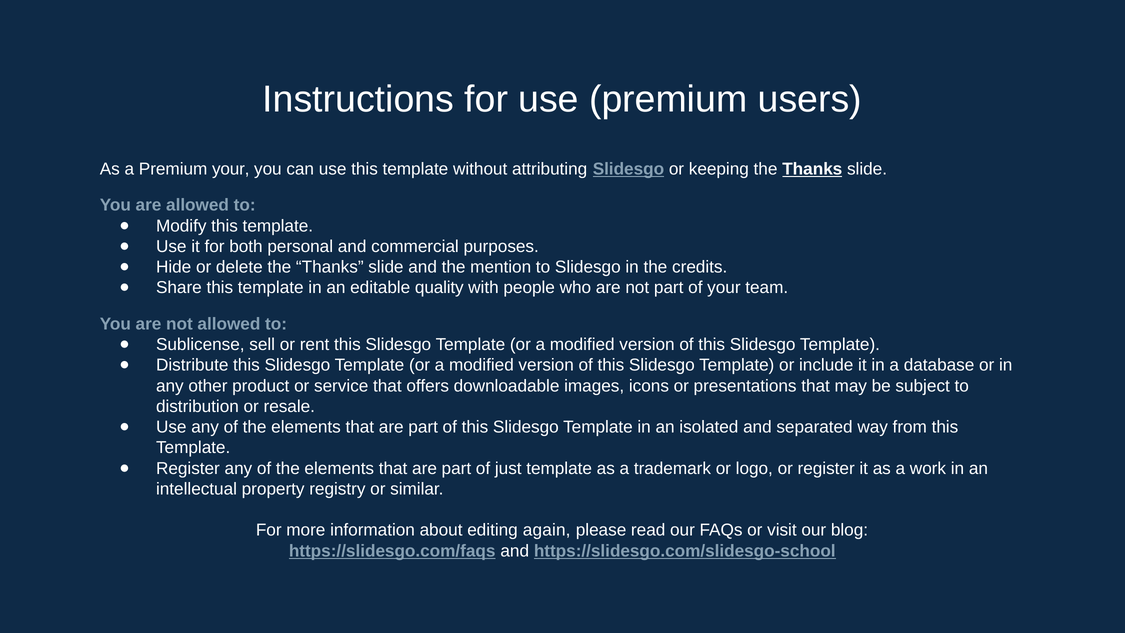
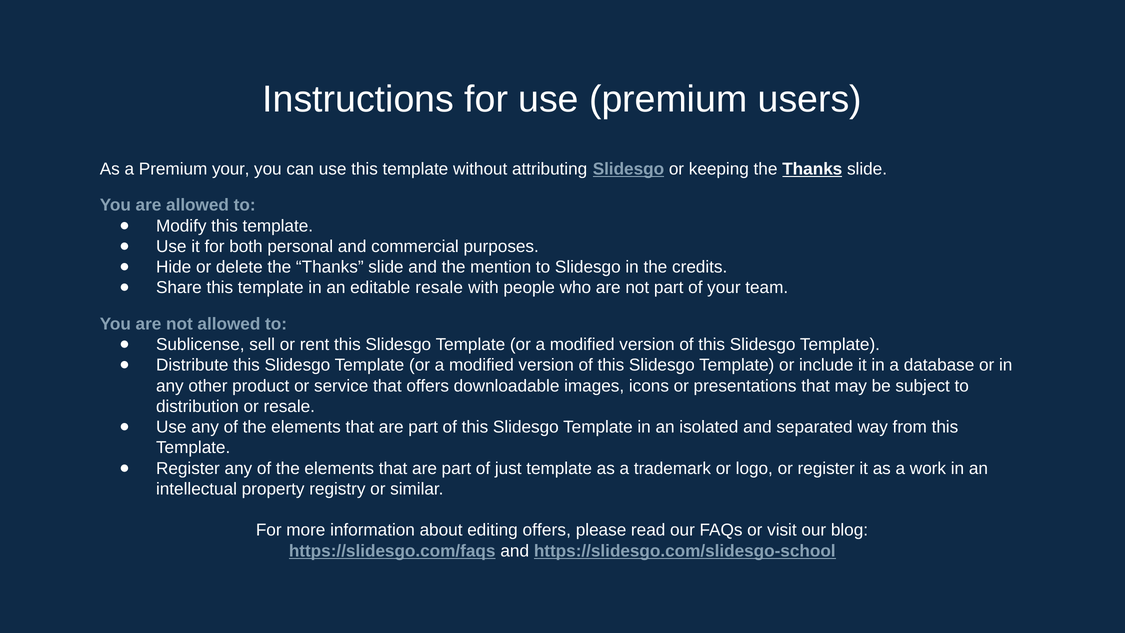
editable quality: quality -> resale
editing again: again -> offers
